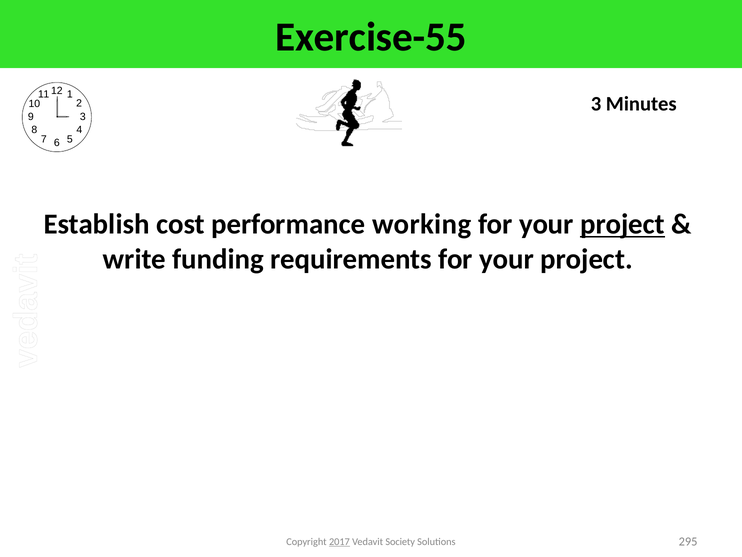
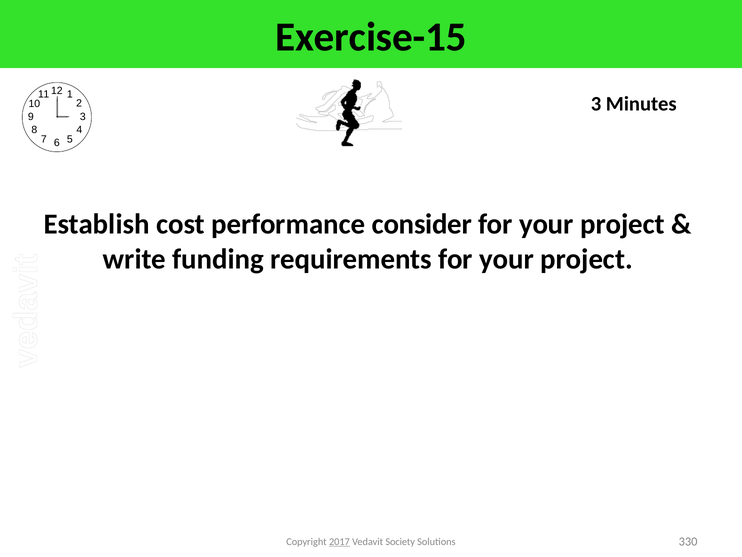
Exercise-55: Exercise-55 -> Exercise-15
working: working -> consider
project at (623, 224) underline: present -> none
295: 295 -> 330
